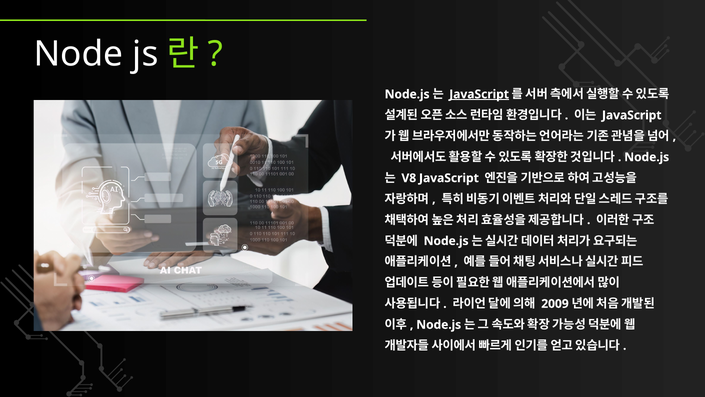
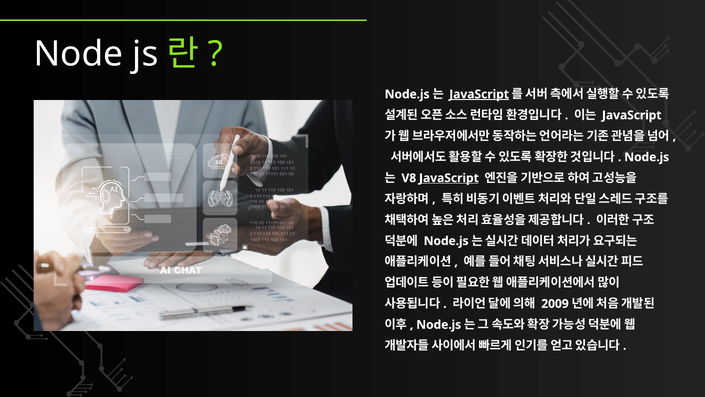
JavaScript at (449, 178) underline: none -> present
